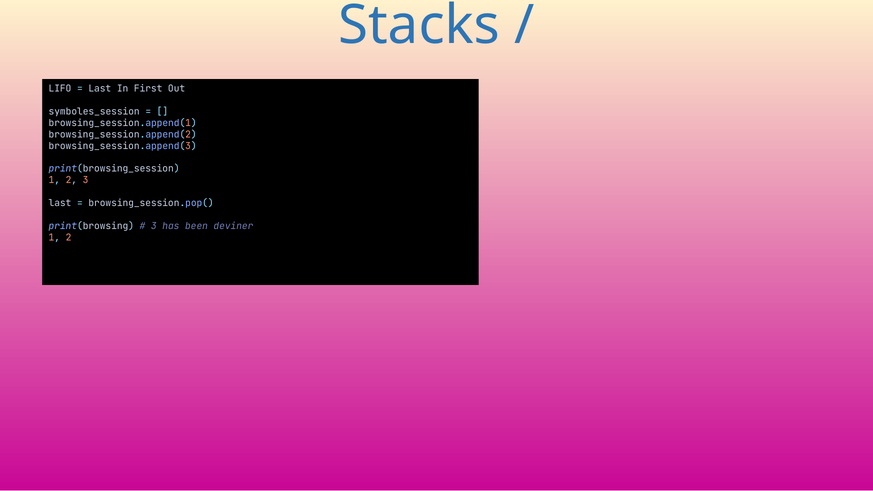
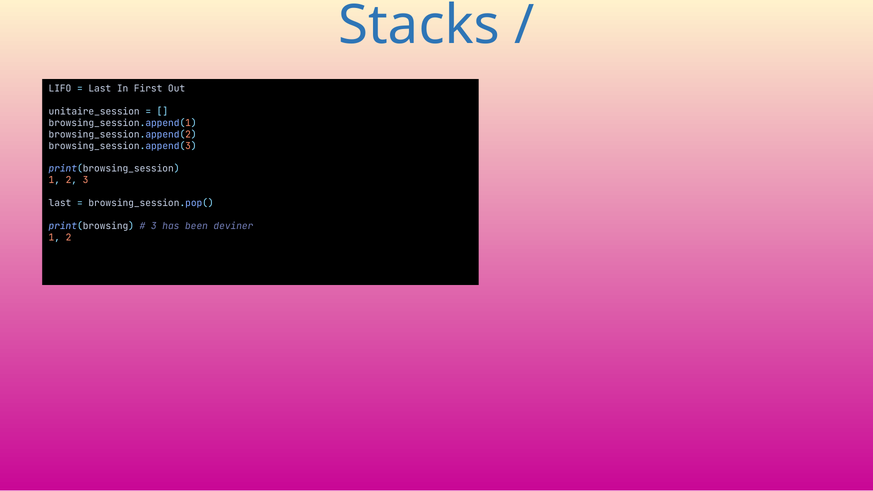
symboles_session: symboles_session -> unitaire_session
